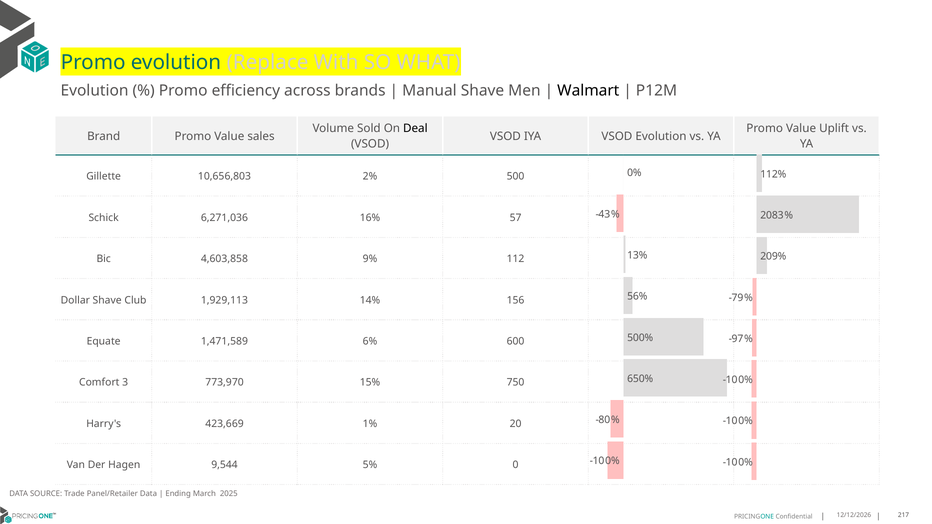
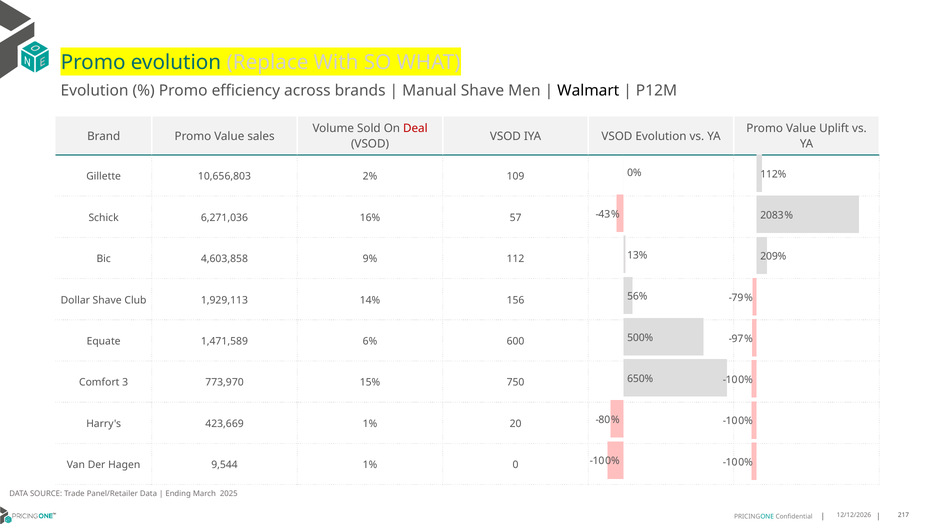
Deal colour: black -> red
500: 500 -> 109
9,544 5%: 5% -> 1%
